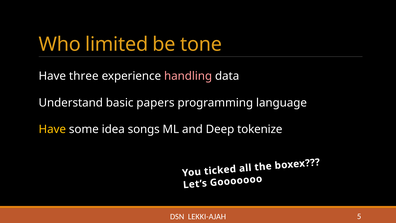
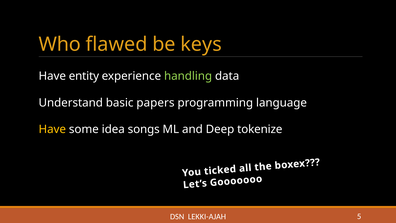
limited: limited -> flawed
tone: tone -> keys
three: three -> entity
handling colour: pink -> light green
